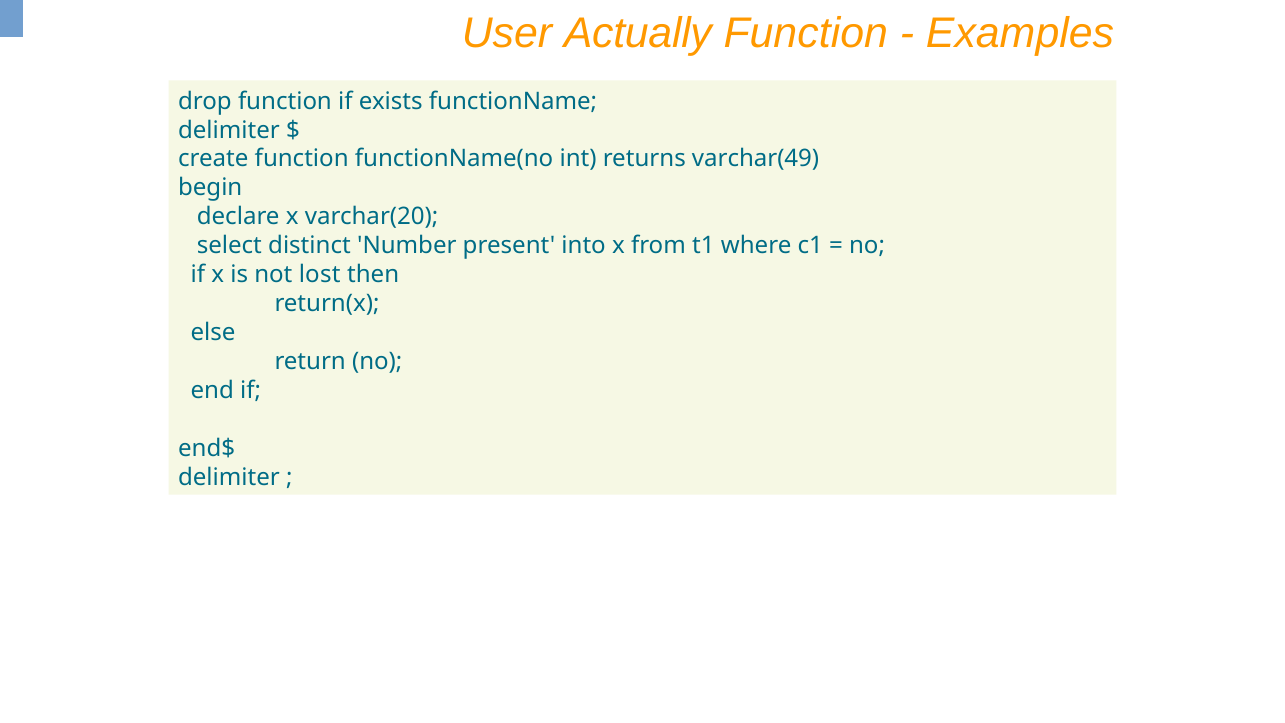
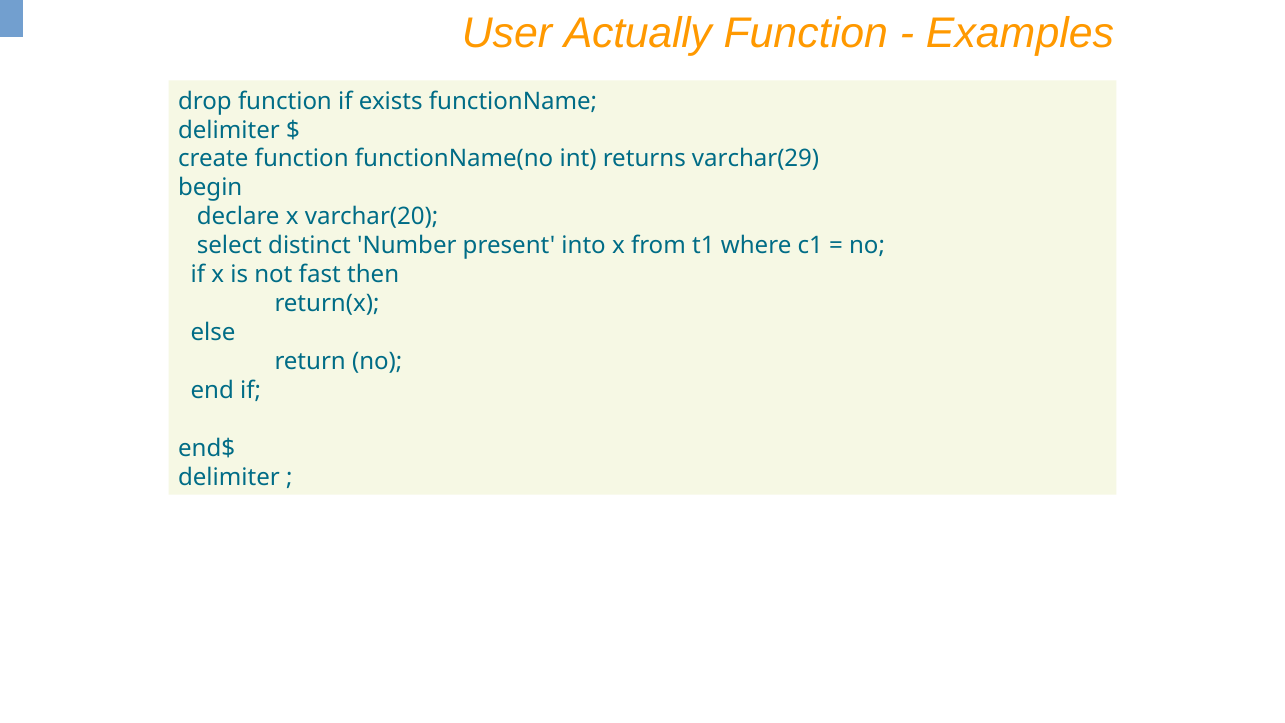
varchar(49: varchar(49 -> varchar(29
lost: lost -> fast
